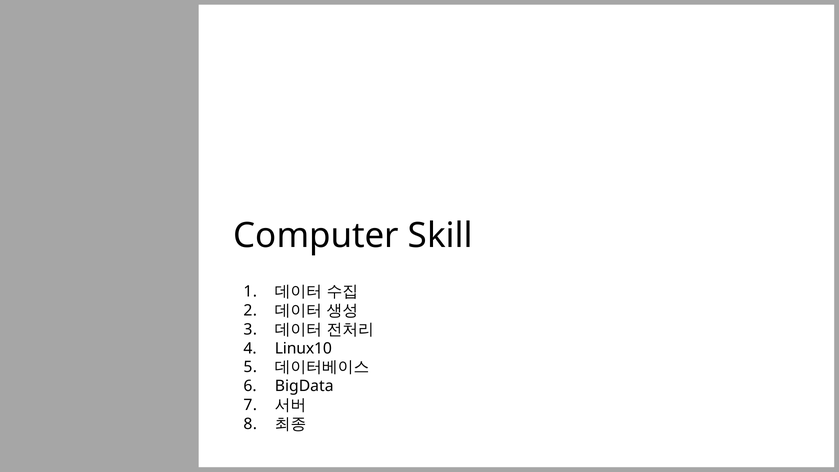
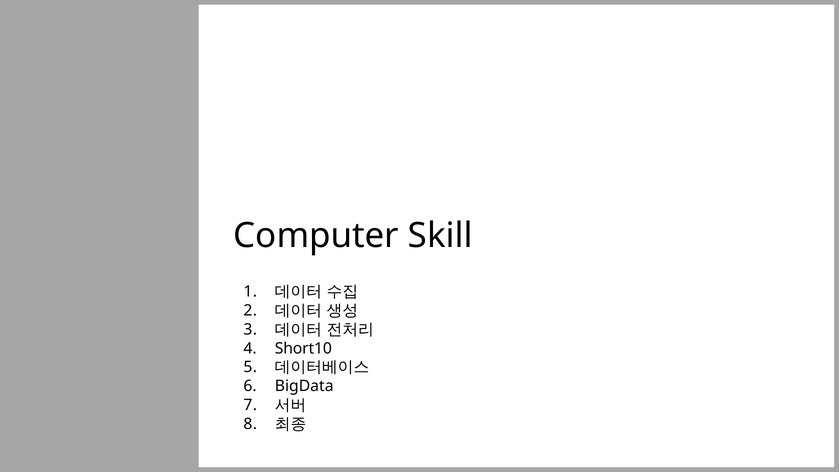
Linux10: Linux10 -> Short10
